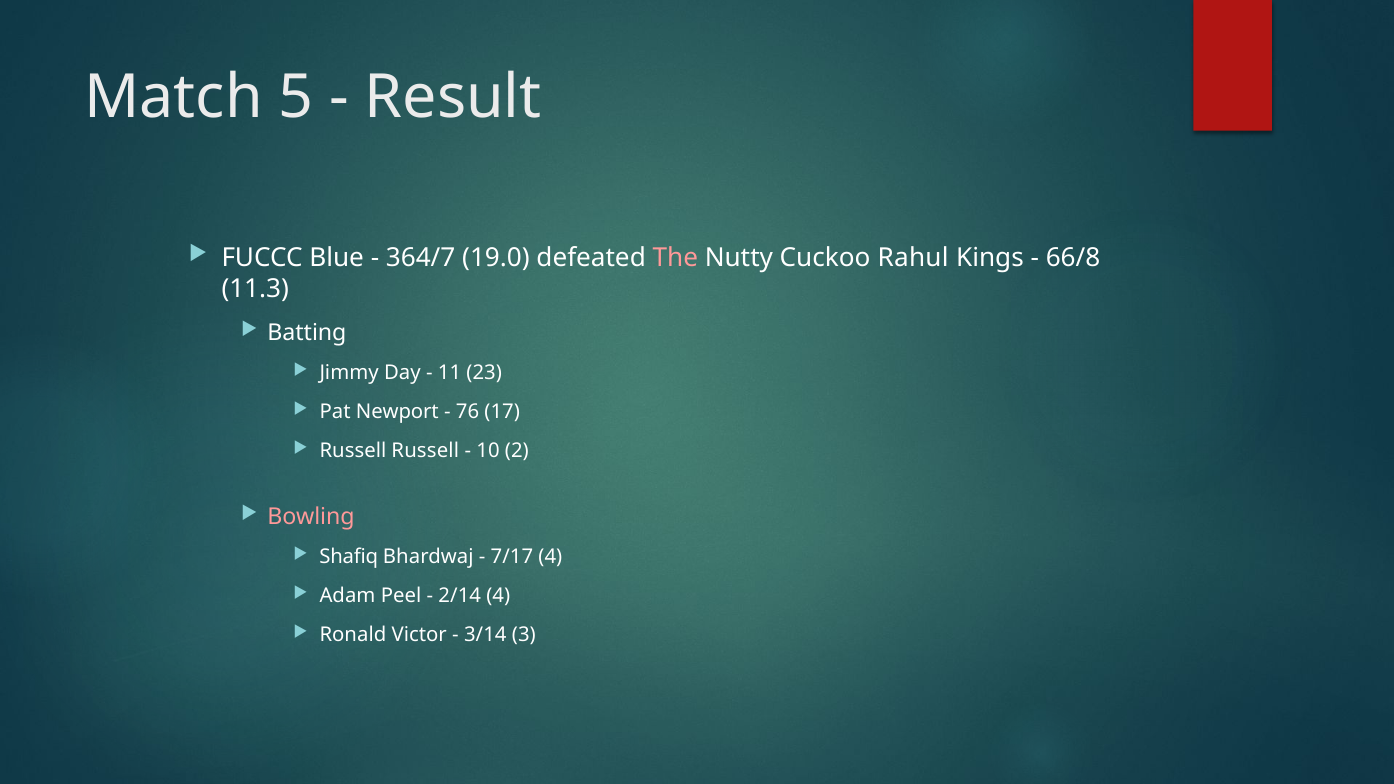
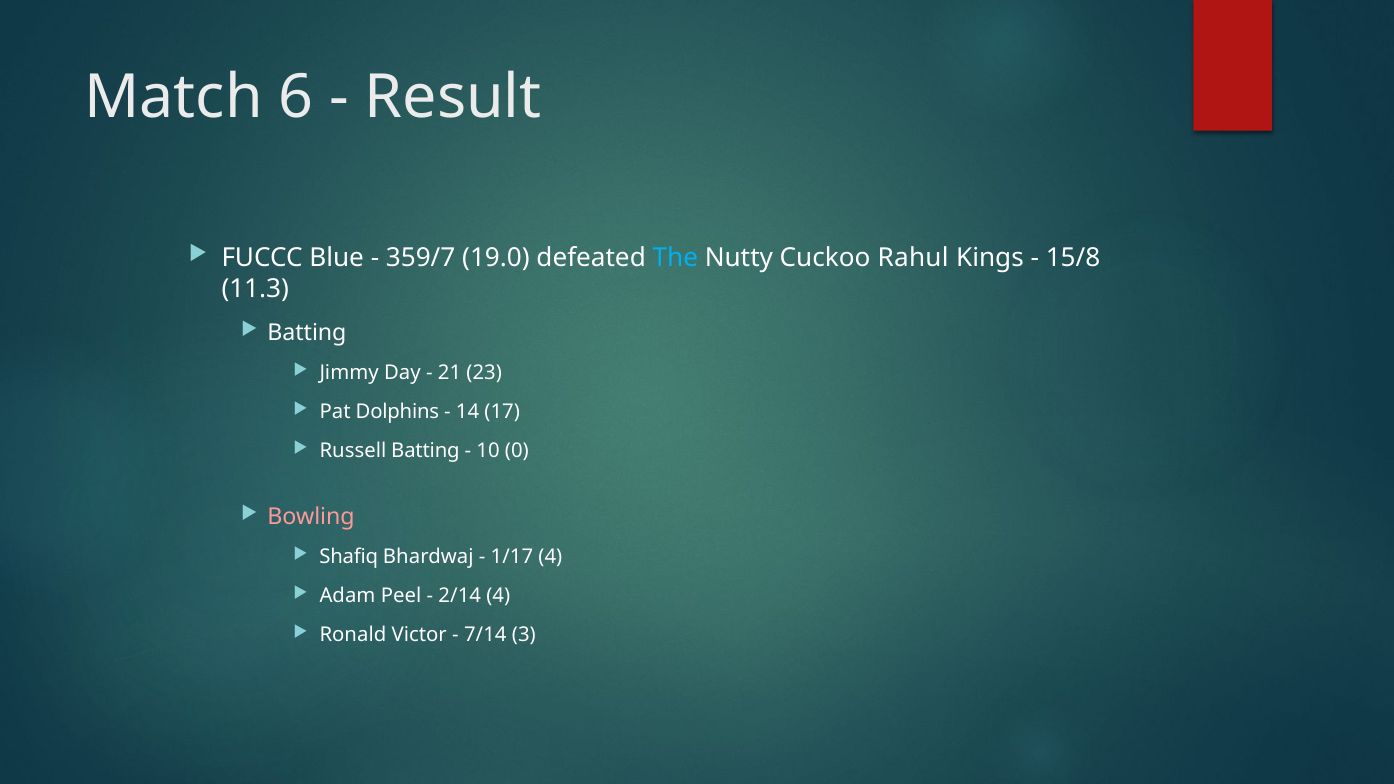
5: 5 -> 6
364/7: 364/7 -> 359/7
The colour: pink -> light blue
66/8: 66/8 -> 15/8
11: 11 -> 21
Newport: Newport -> Dolphins
76: 76 -> 14
Russell Russell: Russell -> Batting
2: 2 -> 0
7/17: 7/17 -> 1/17
3/14: 3/14 -> 7/14
